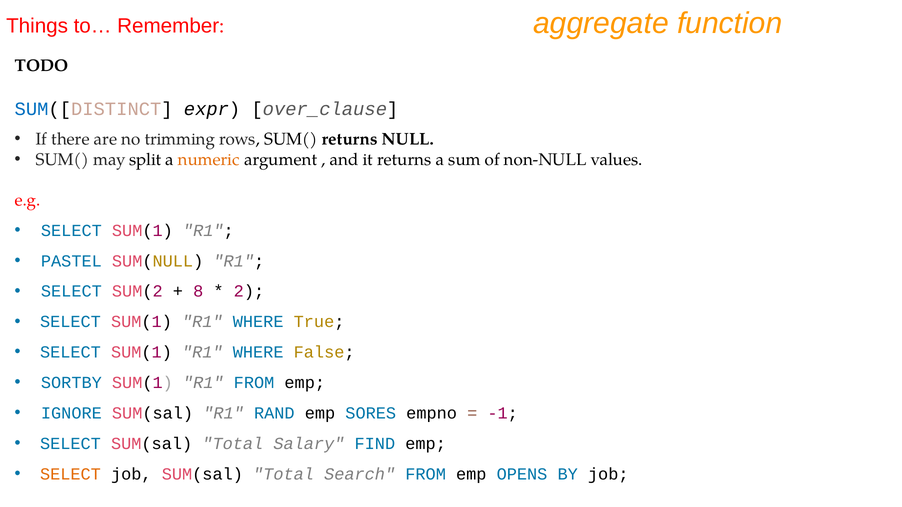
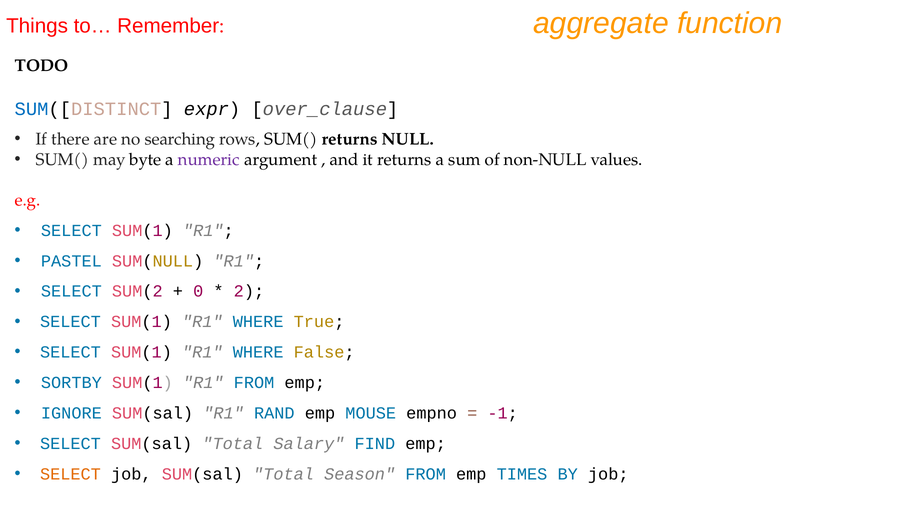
trimming: trimming -> searching
split: split -> byte
numeric colour: orange -> purple
8: 8 -> 0
SORES: SORES -> MOUSE
Search: Search -> Season
OPENS: OPENS -> TIMES
